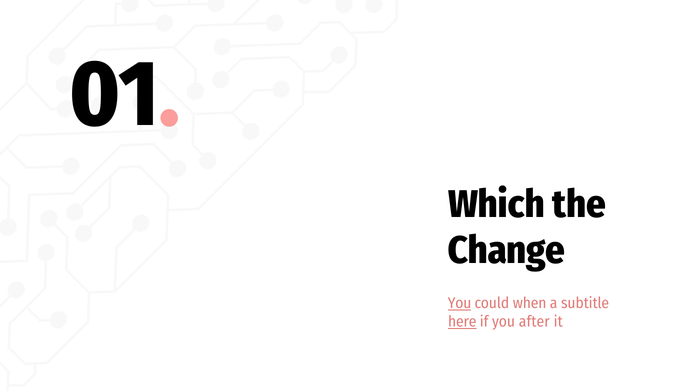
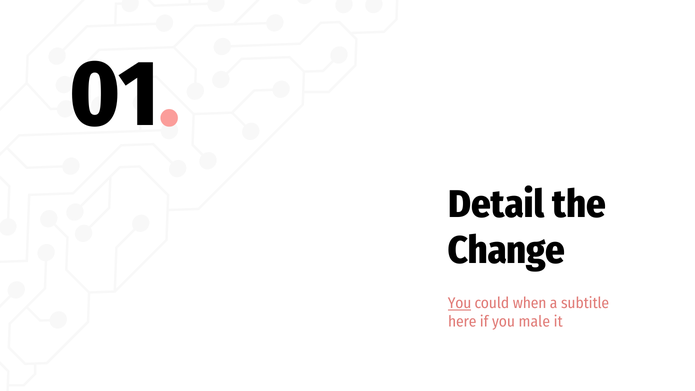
Which: Which -> Detail
here underline: present -> none
after: after -> male
